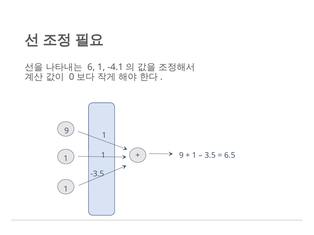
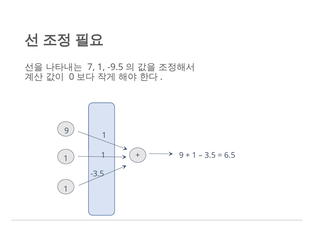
6: 6 -> 7
-4.1: -4.1 -> -9.5
